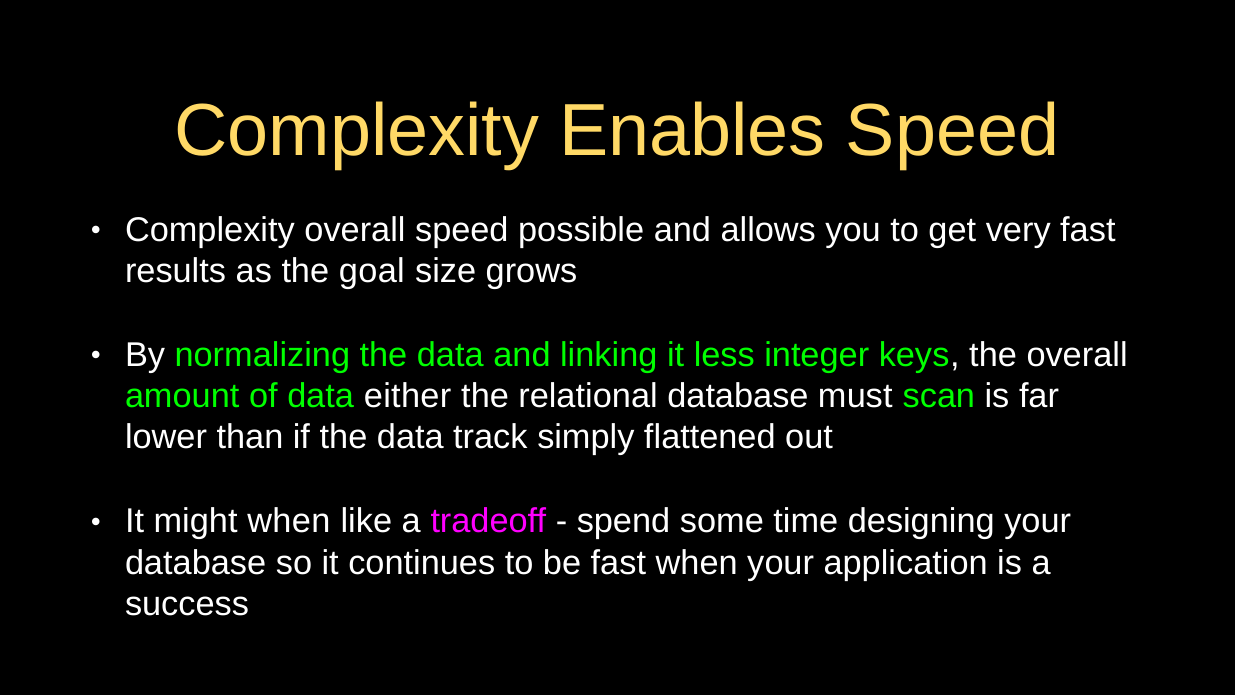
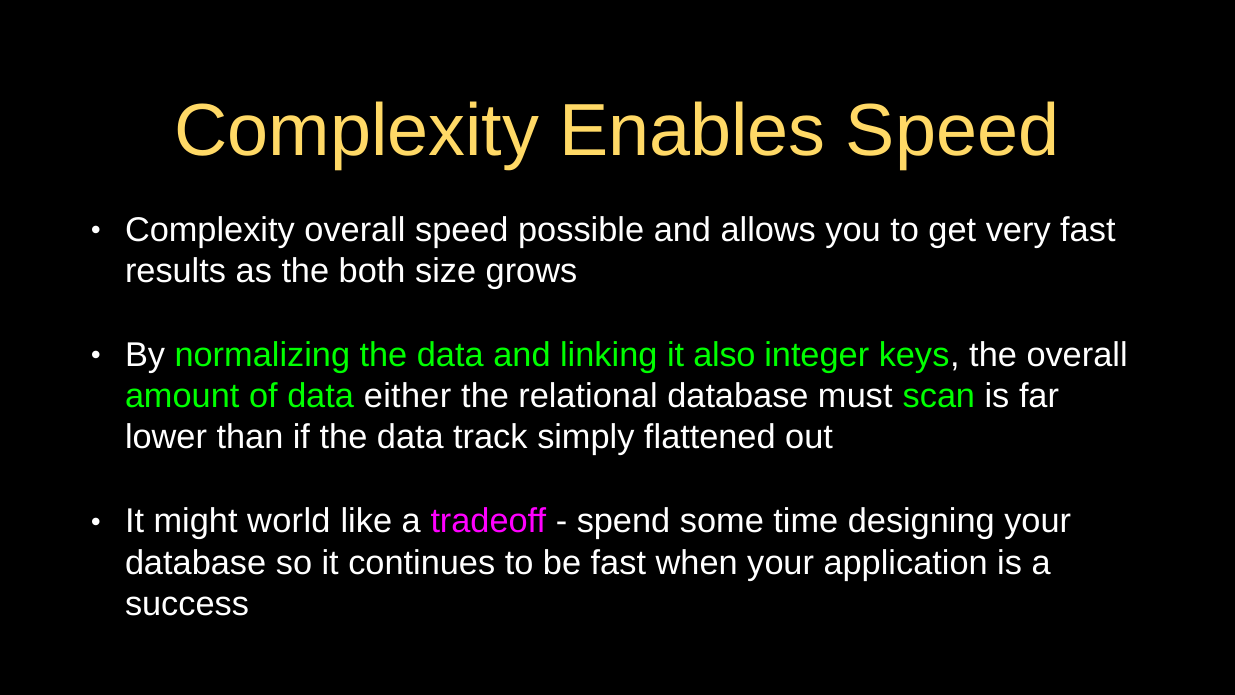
goal: goal -> both
less: less -> also
might when: when -> world
